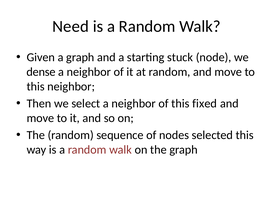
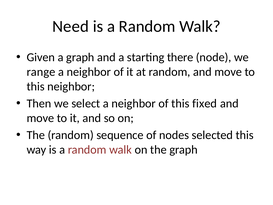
stuck: stuck -> there
dense: dense -> range
